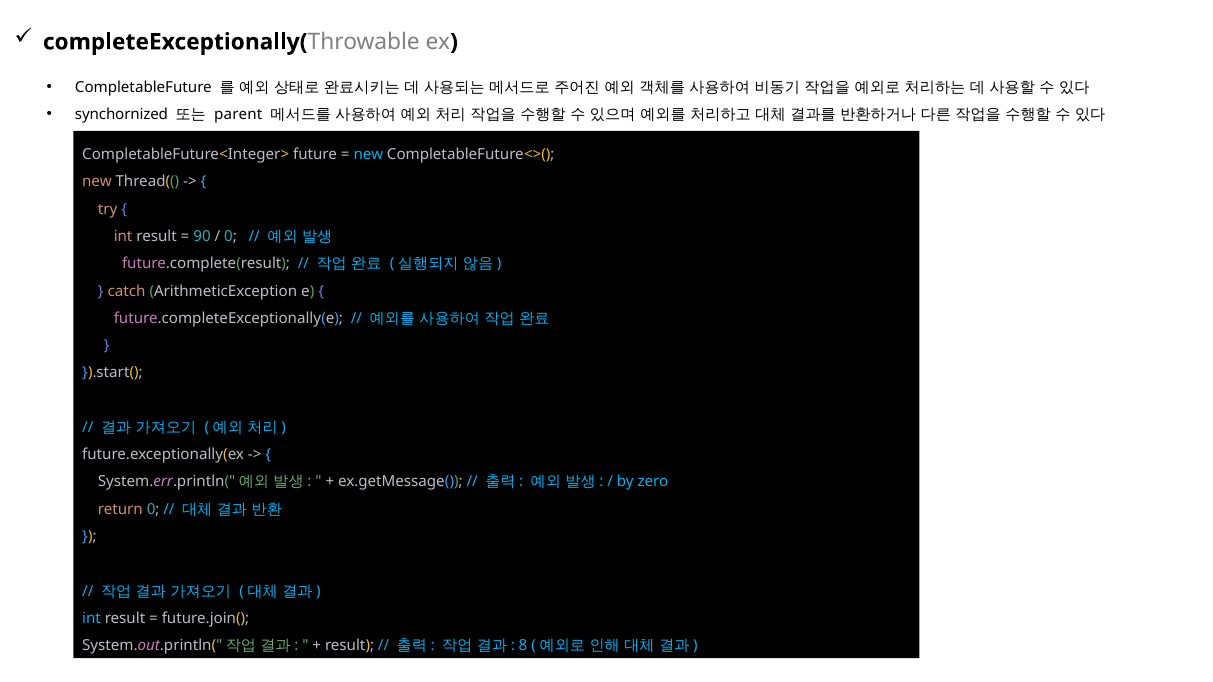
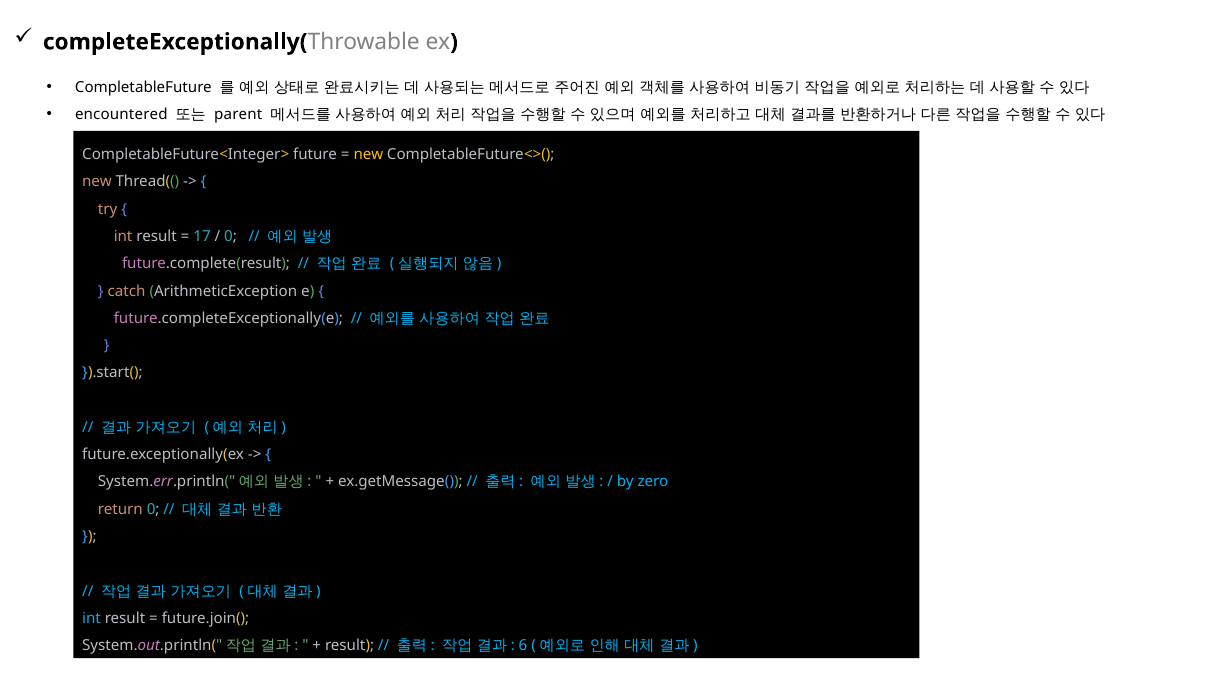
synchornized: synchornized -> encountered
new at (368, 155) colour: light blue -> yellow
90: 90 -> 17
8: 8 -> 6
